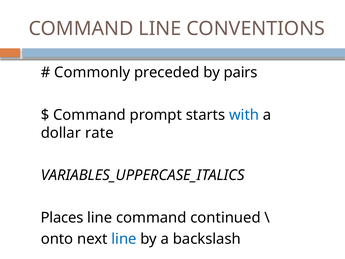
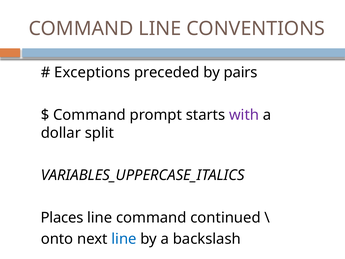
Commonly: Commonly -> Exceptions
with colour: blue -> purple
rate: rate -> split
